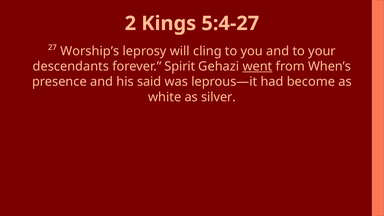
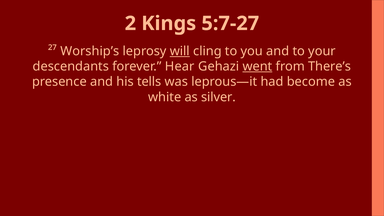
5:4-27: 5:4-27 -> 5:7-27
will underline: none -> present
Spirit: Spirit -> Hear
When’s: When’s -> There’s
said: said -> tells
